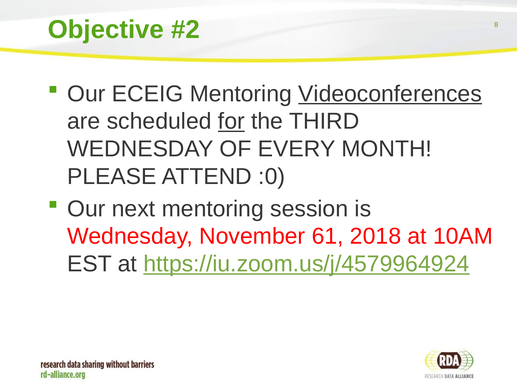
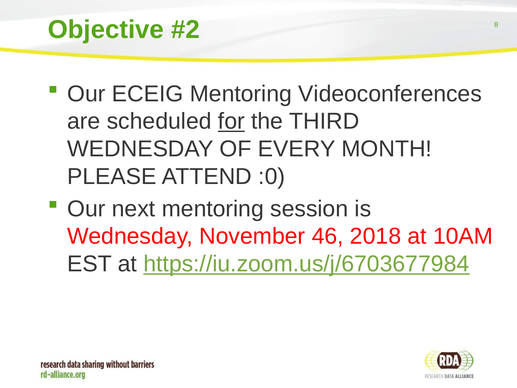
Videoconferences underline: present -> none
61: 61 -> 46
https://iu.zoom.us/j/4579964924: https://iu.zoom.us/j/4579964924 -> https://iu.zoom.us/j/6703677984
